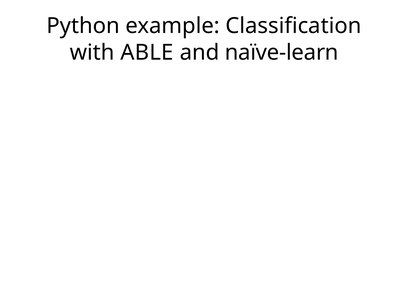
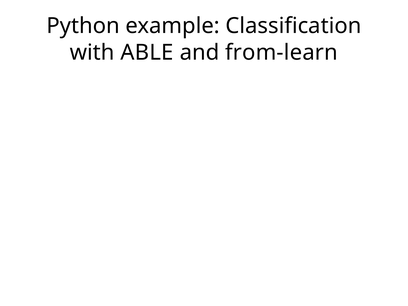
naïve-learn: naïve-learn -> from-learn
